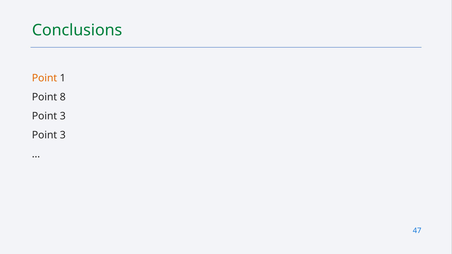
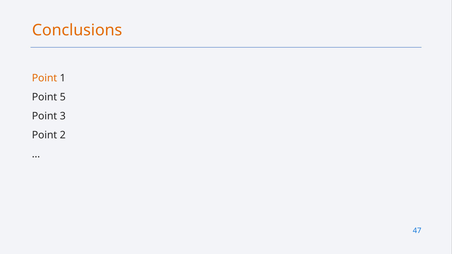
Conclusions colour: green -> orange
8: 8 -> 5
3 at (63, 135): 3 -> 2
